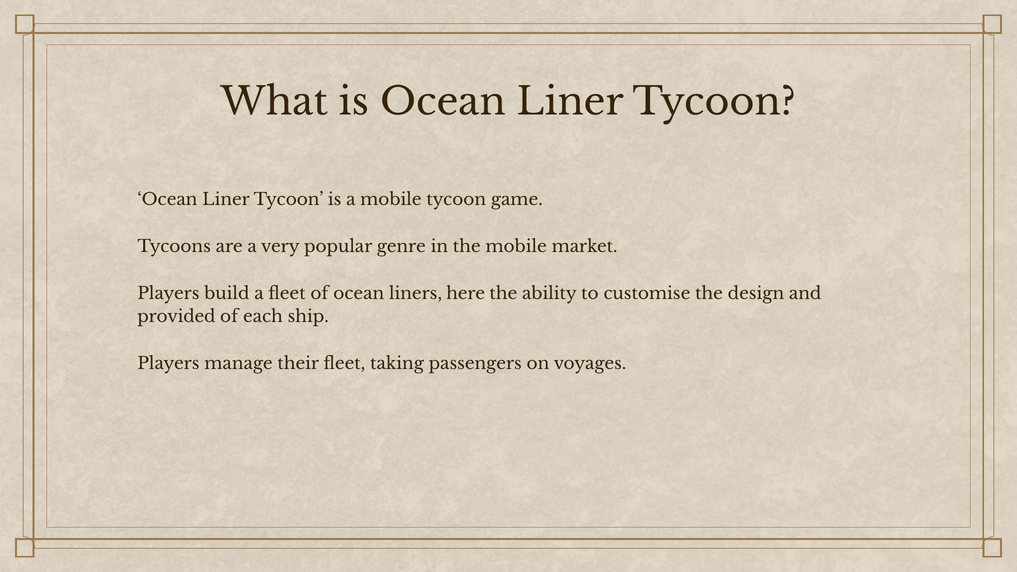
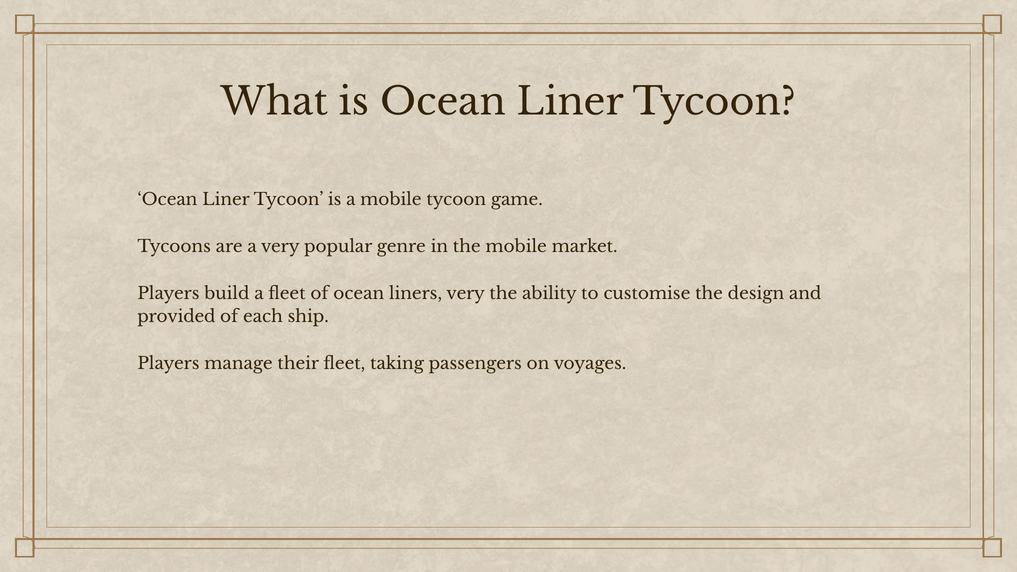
liners here: here -> very
